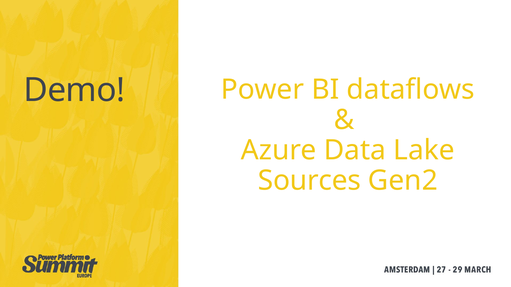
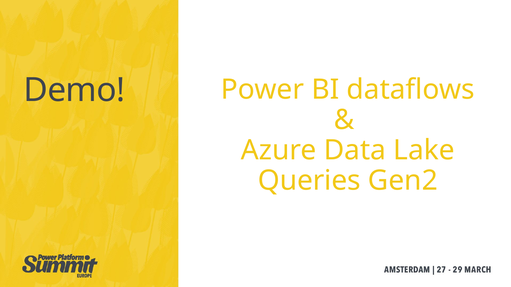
Sources: Sources -> Queries
